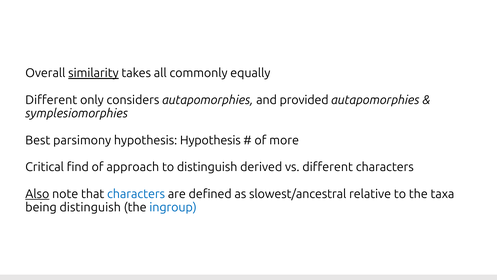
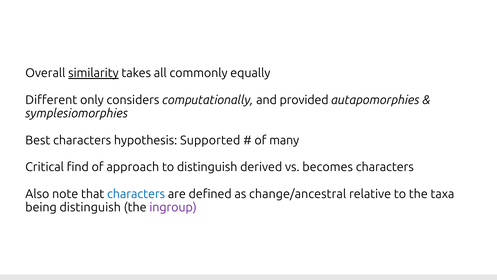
considers autapomorphies: autapomorphies -> computationally
Best parsimony: parsimony -> characters
hypothesis Hypothesis: Hypothesis -> Supported
more: more -> many
vs different: different -> becomes
Also underline: present -> none
slowest/ancestral: slowest/ancestral -> change/ancestral
ingroup colour: blue -> purple
